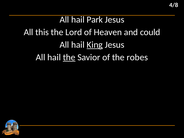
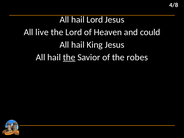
hail Park: Park -> Lord
this: this -> live
King underline: present -> none
